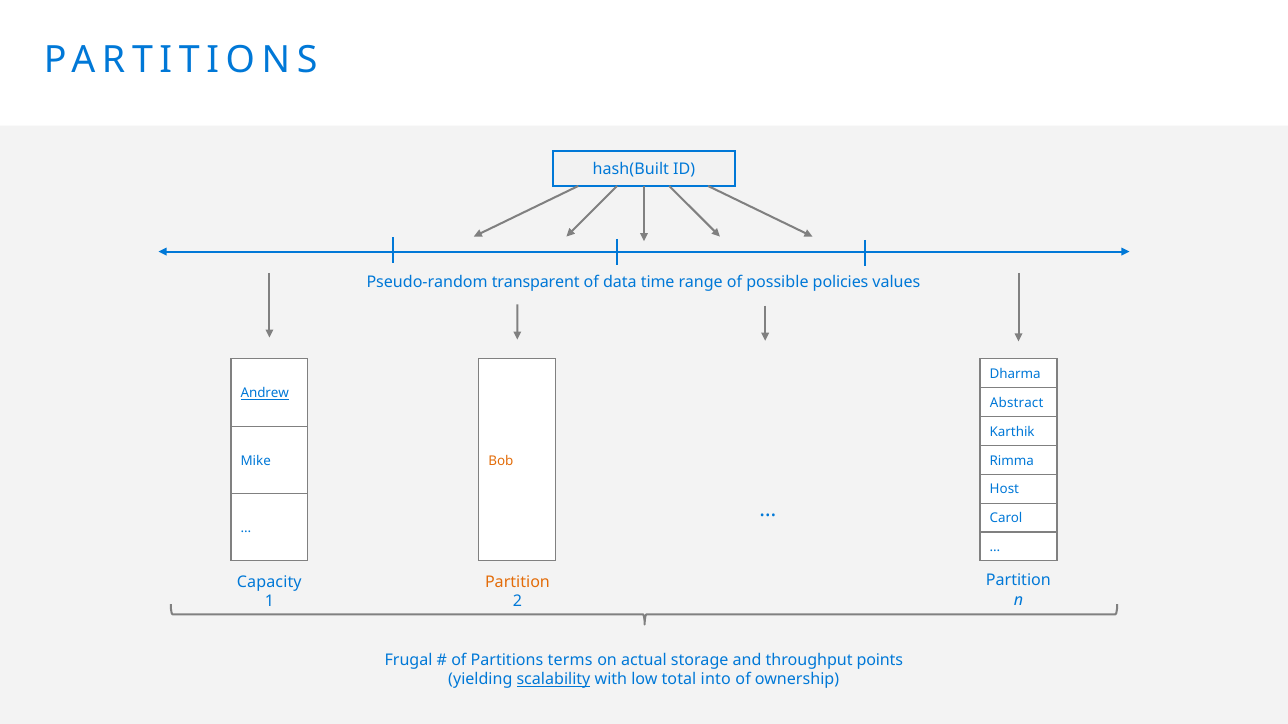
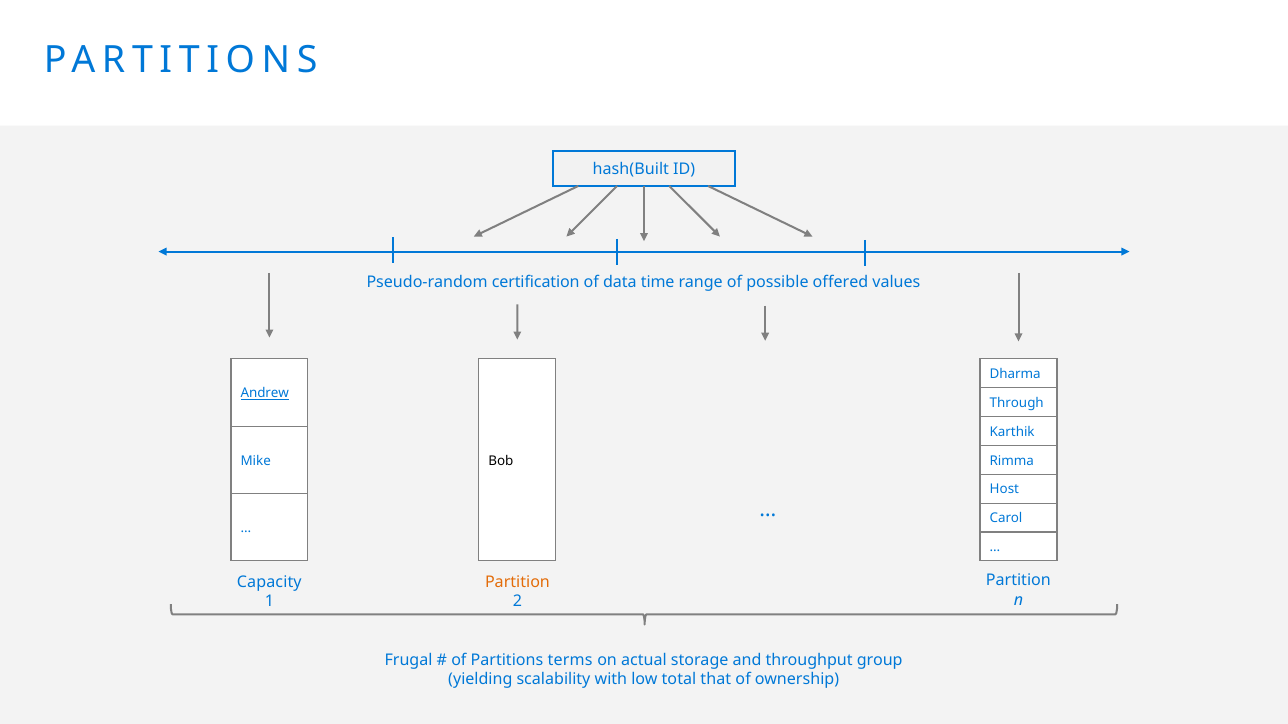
transparent: transparent -> certification
policies: policies -> offered
Abstract: Abstract -> Through
Bob colour: orange -> black
points: points -> group
scalability underline: present -> none
into: into -> that
